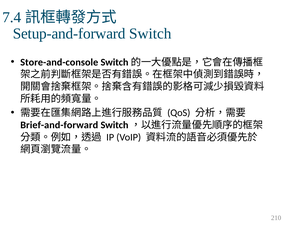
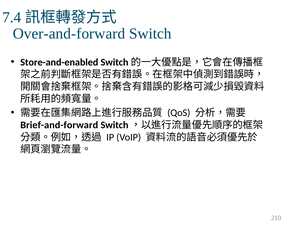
Setup-and-forward: Setup-and-forward -> Over-and-forward
Store-and-console: Store-and-console -> Store-and-enabled
